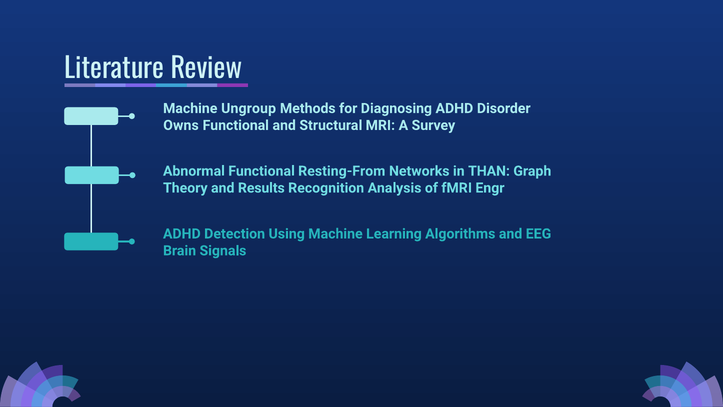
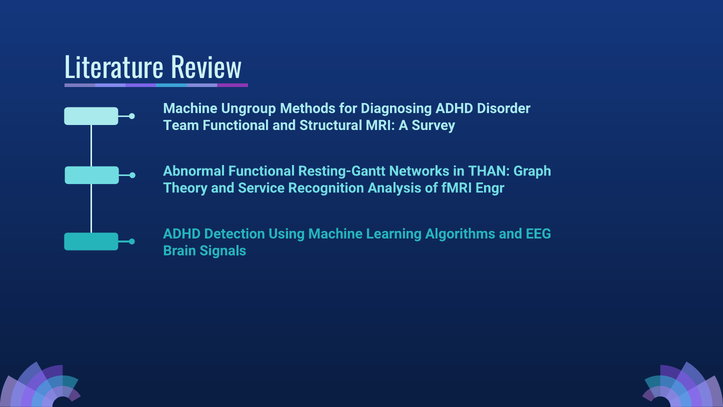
Owns: Owns -> Team
Resting-From: Resting-From -> Resting-Gantt
Results: Results -> Service
